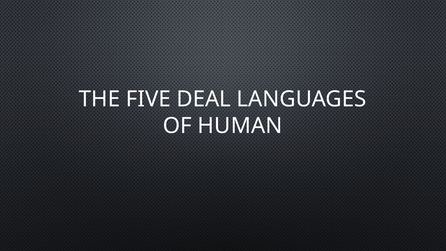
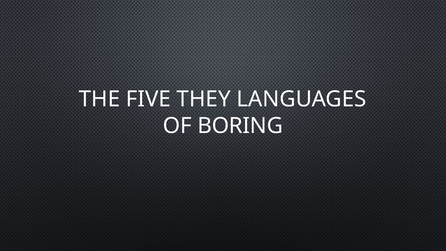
DEAL: DEAL -> THEY
HUMAN: HUMAN -> BORING
